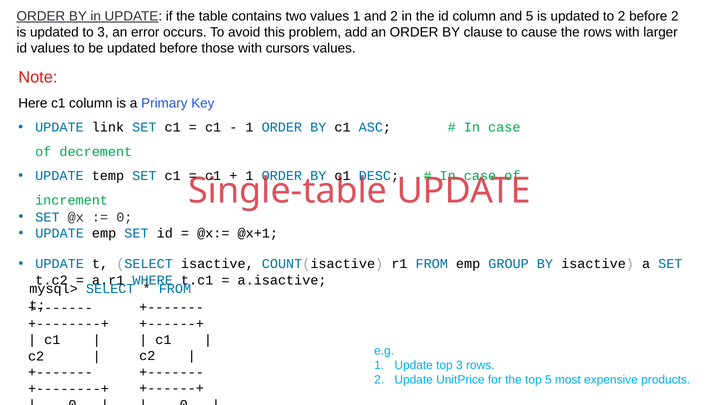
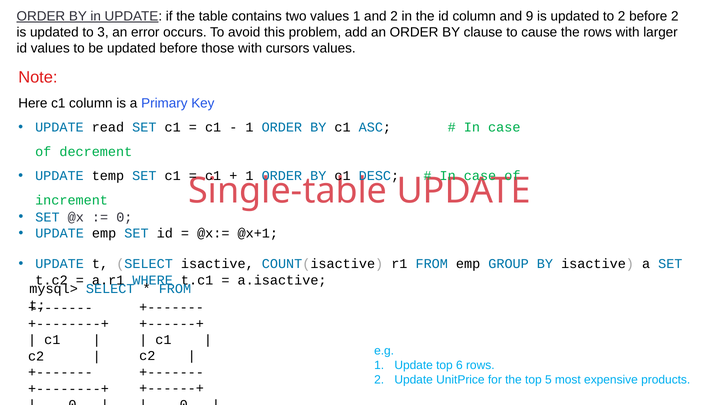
and 5: 5 -> 9
link: link -> read
top 3: 3 -> 6
